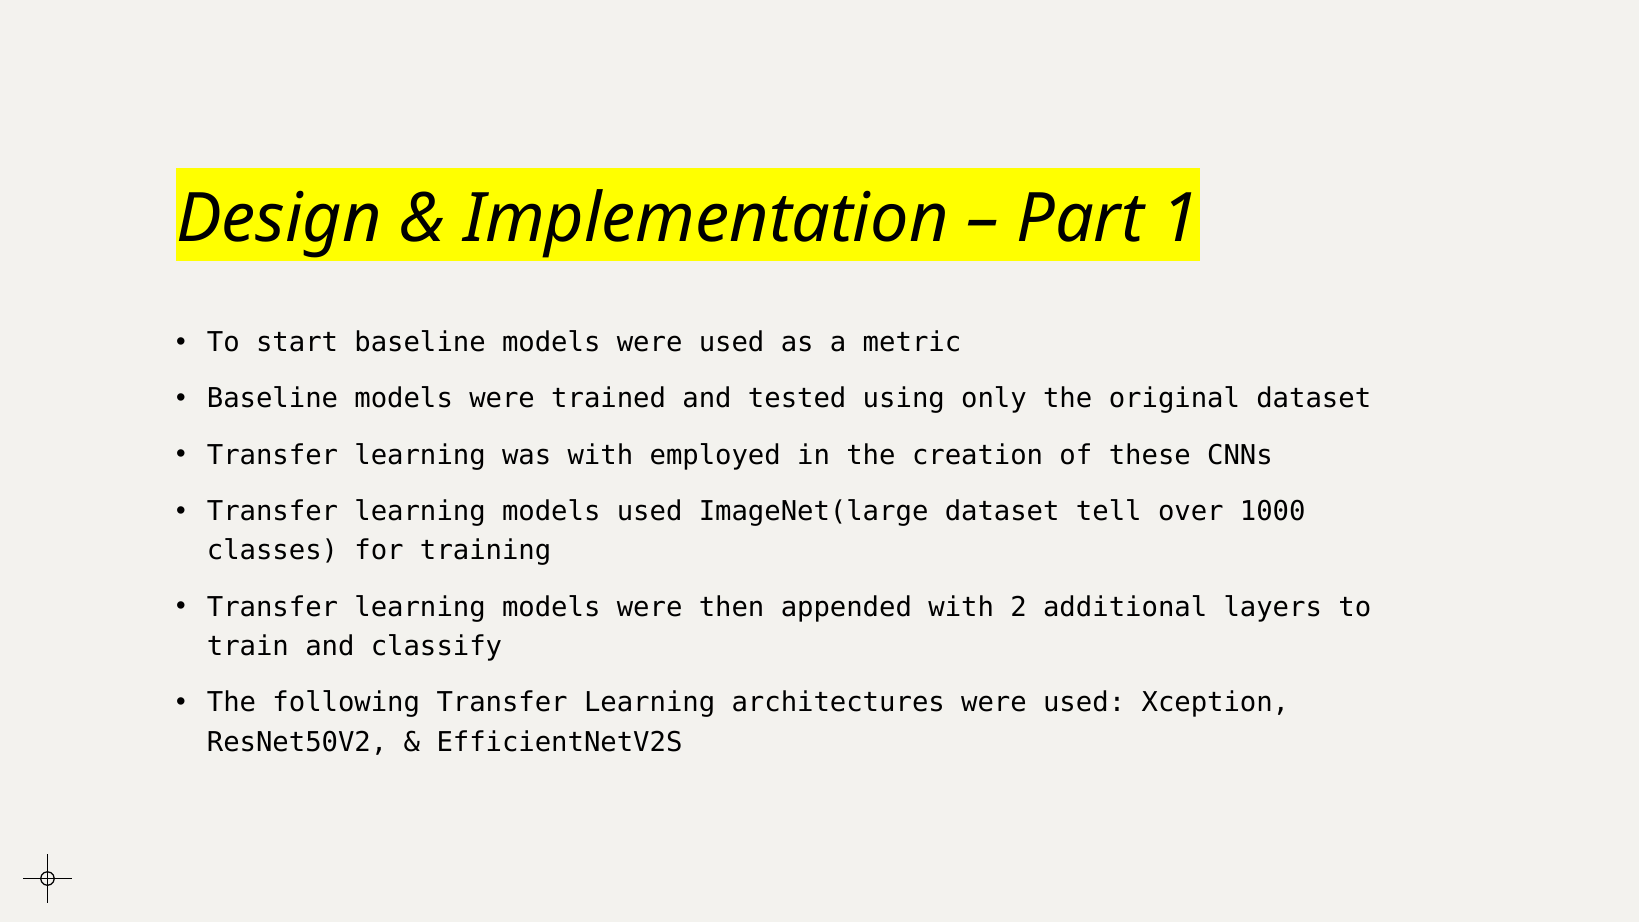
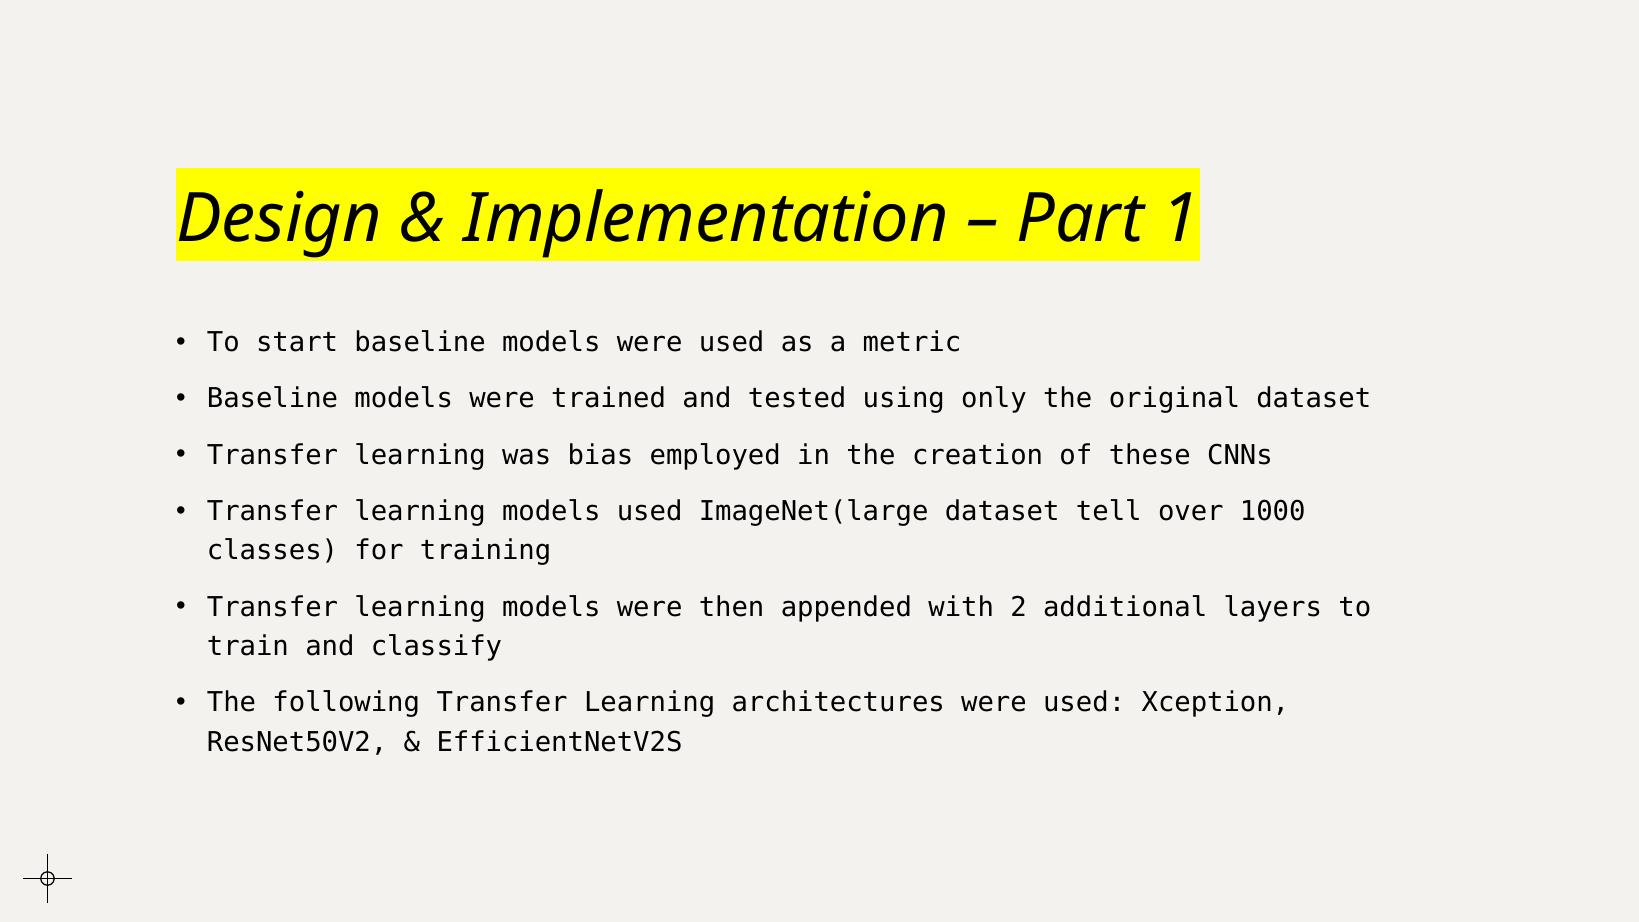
was with: with -> bias
